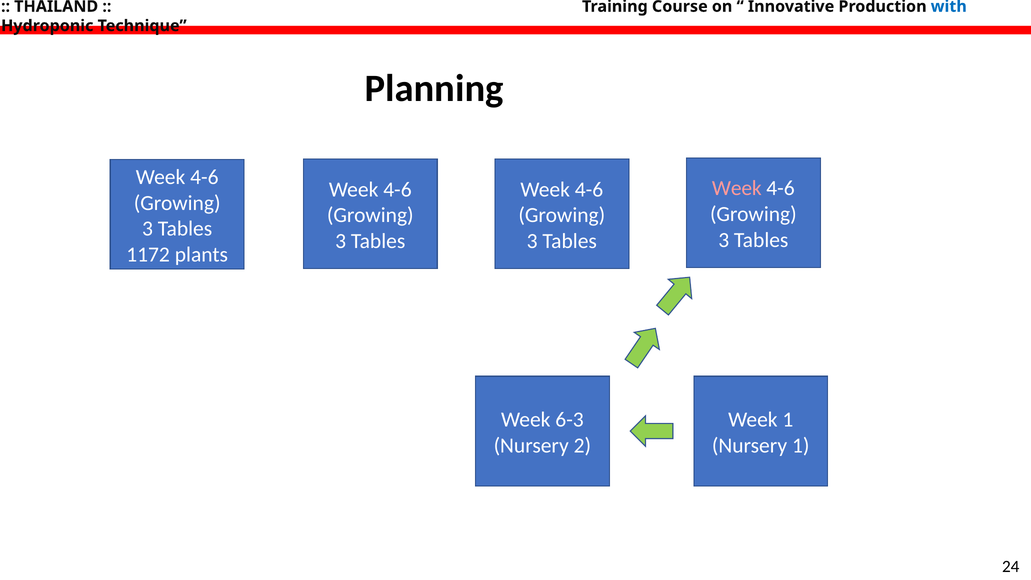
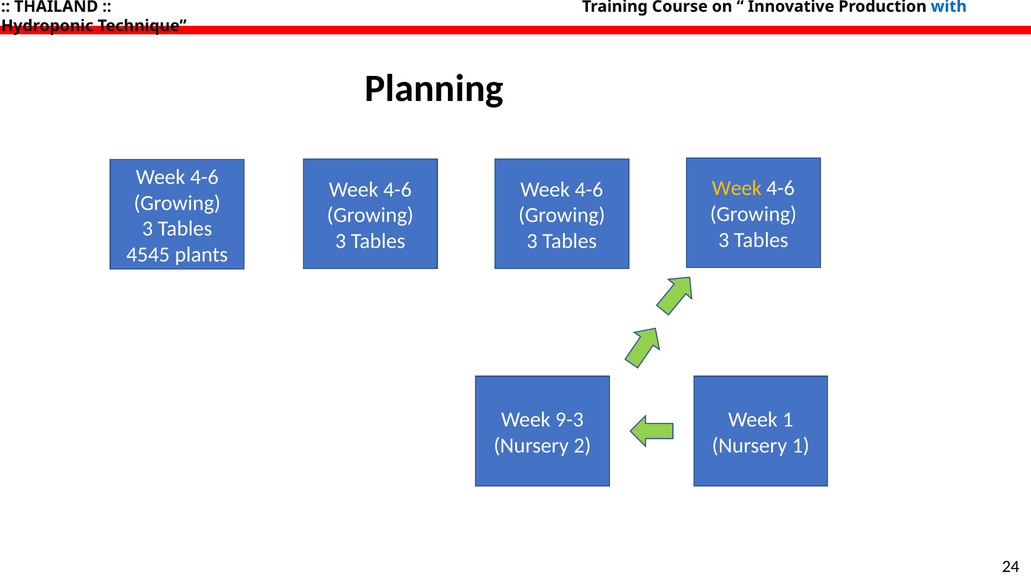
Week at (737, 188) colour: pink -> yellow
1172: 1172 -> 4545
6-3: 6-3 -> 9-3
